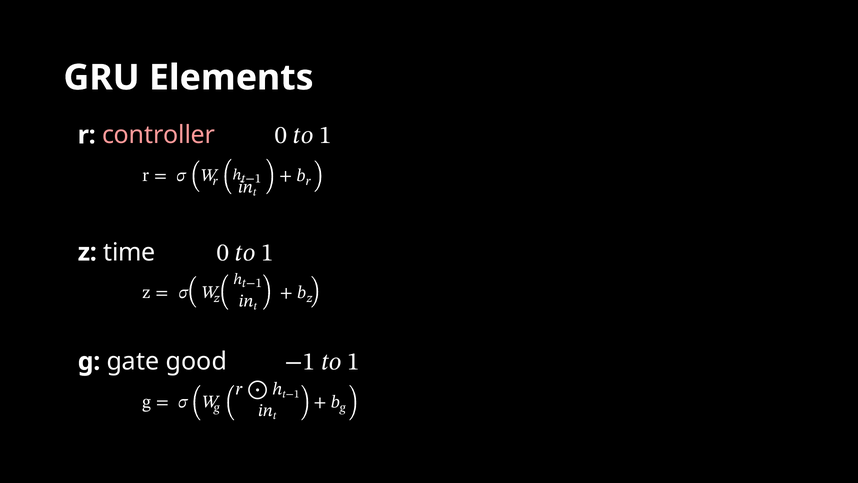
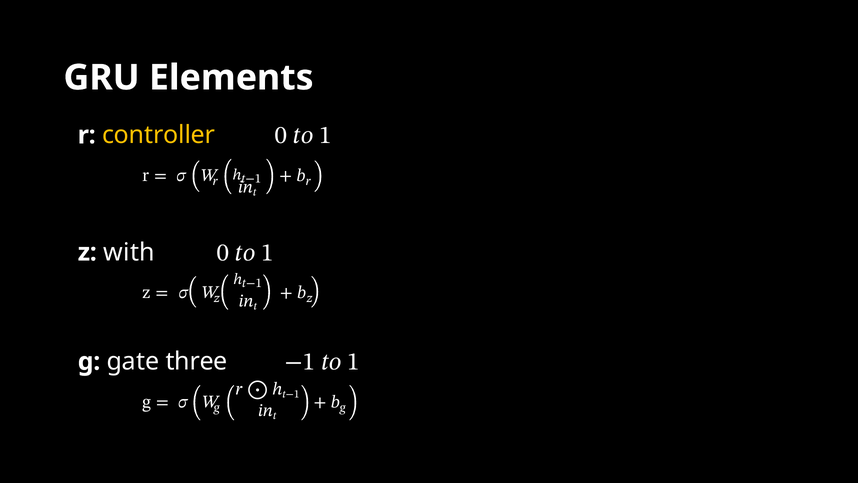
controller colour: pink -> yellow
time: time -> with
good: good -> three
